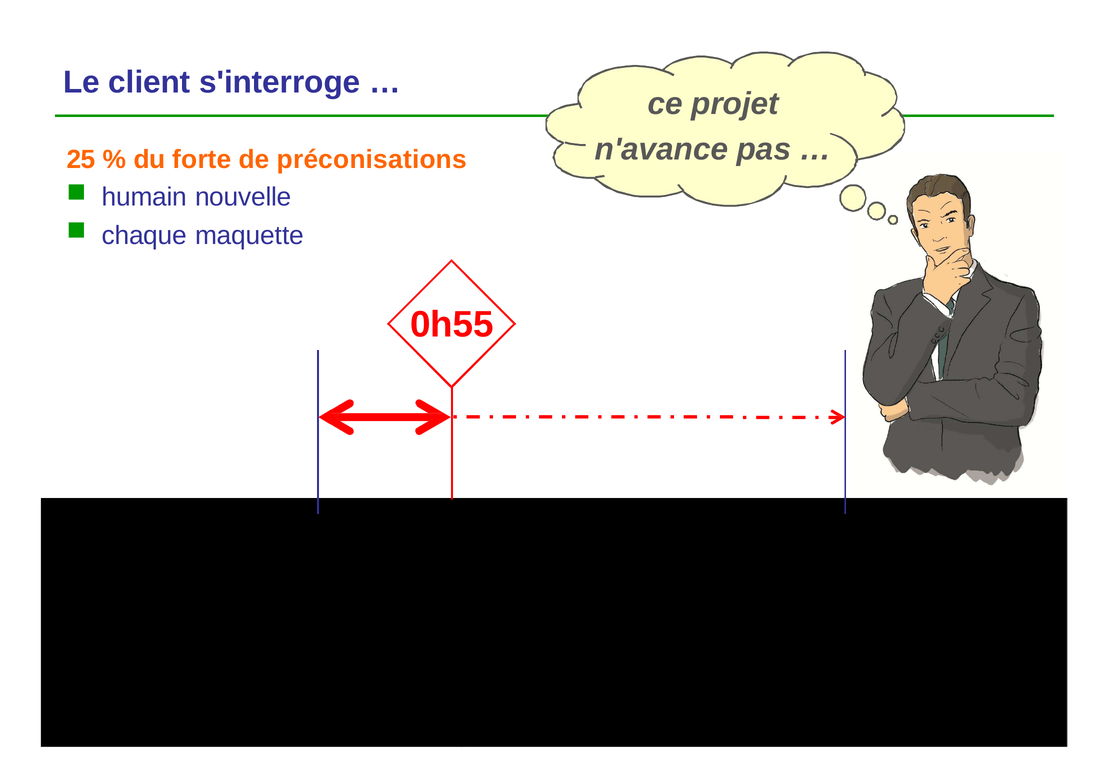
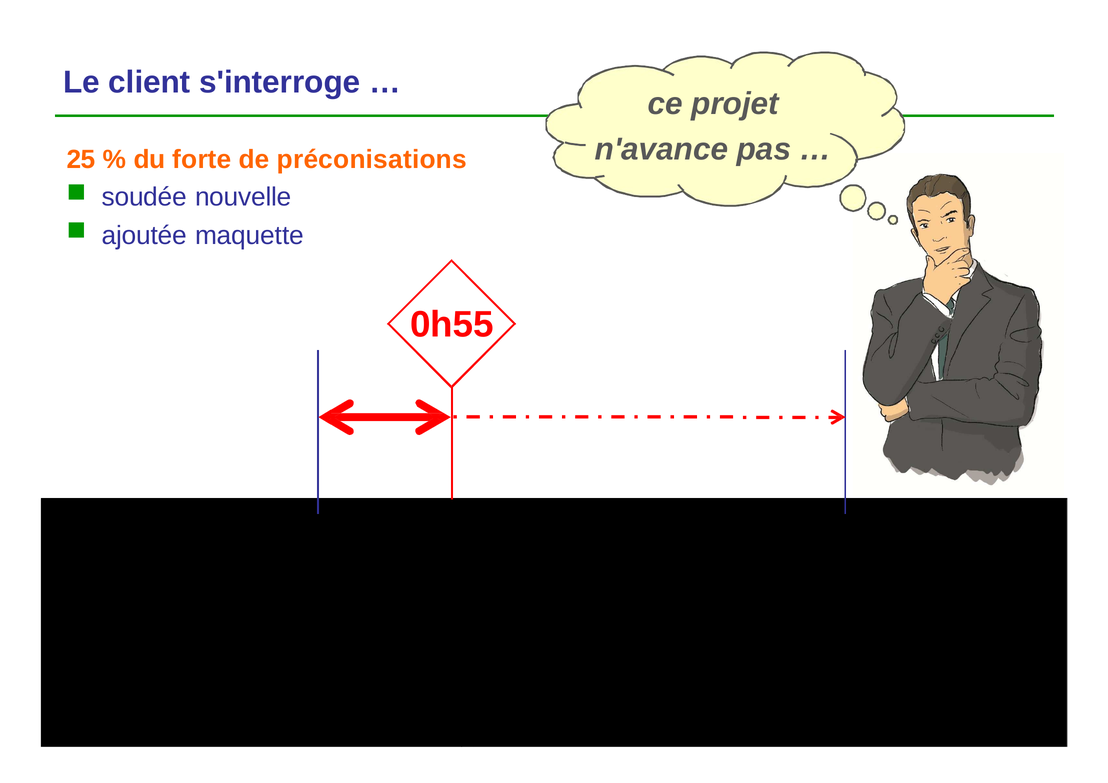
humain: humain -> soudée
chaque: chaque -> ajoutée
